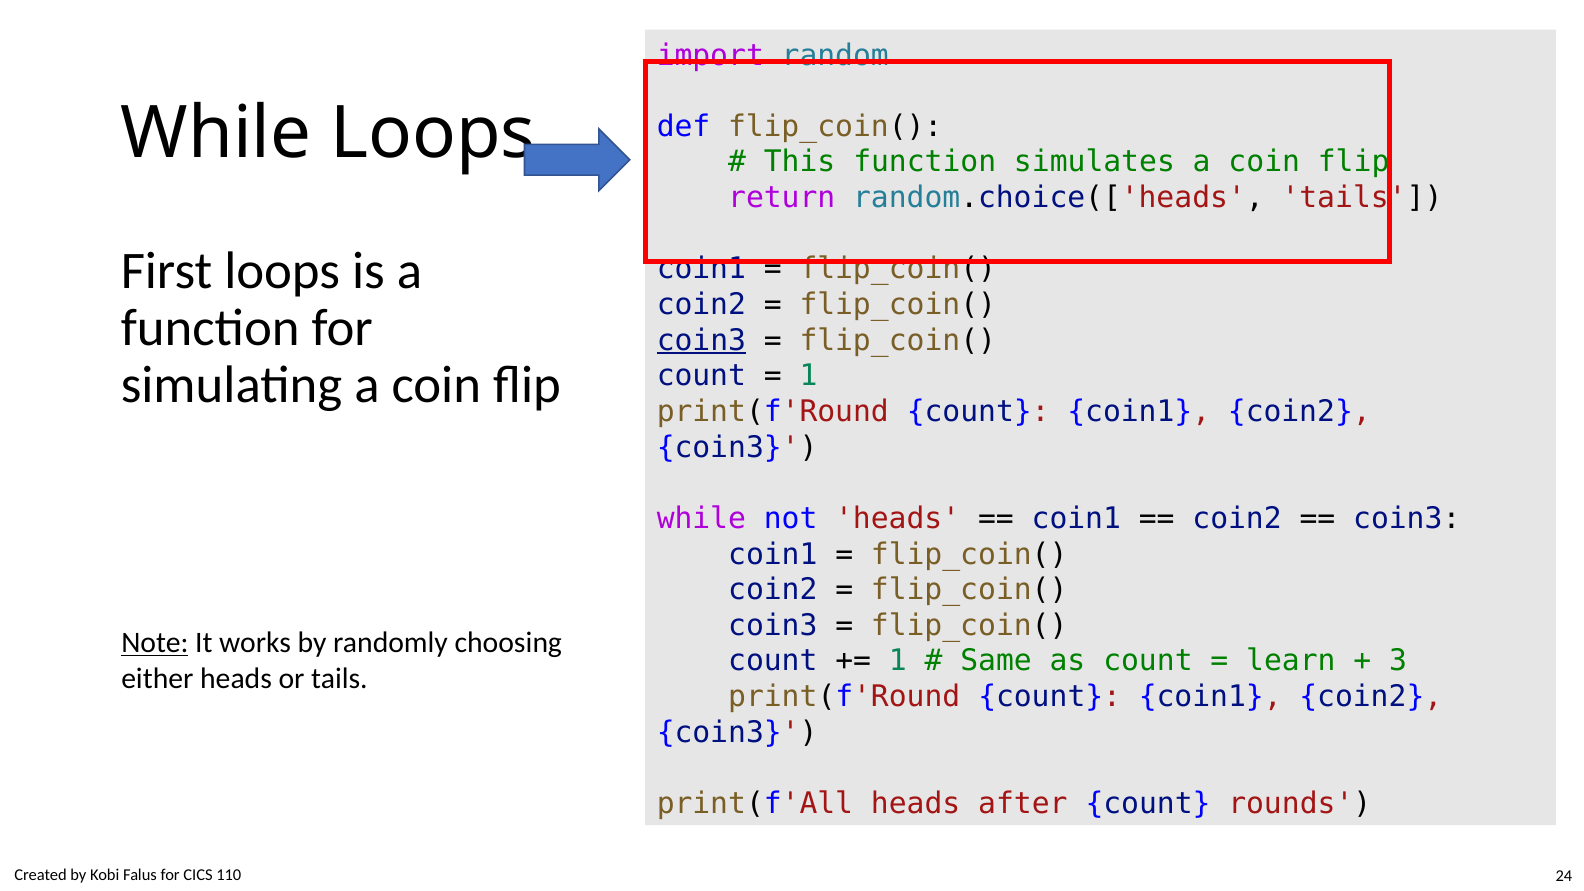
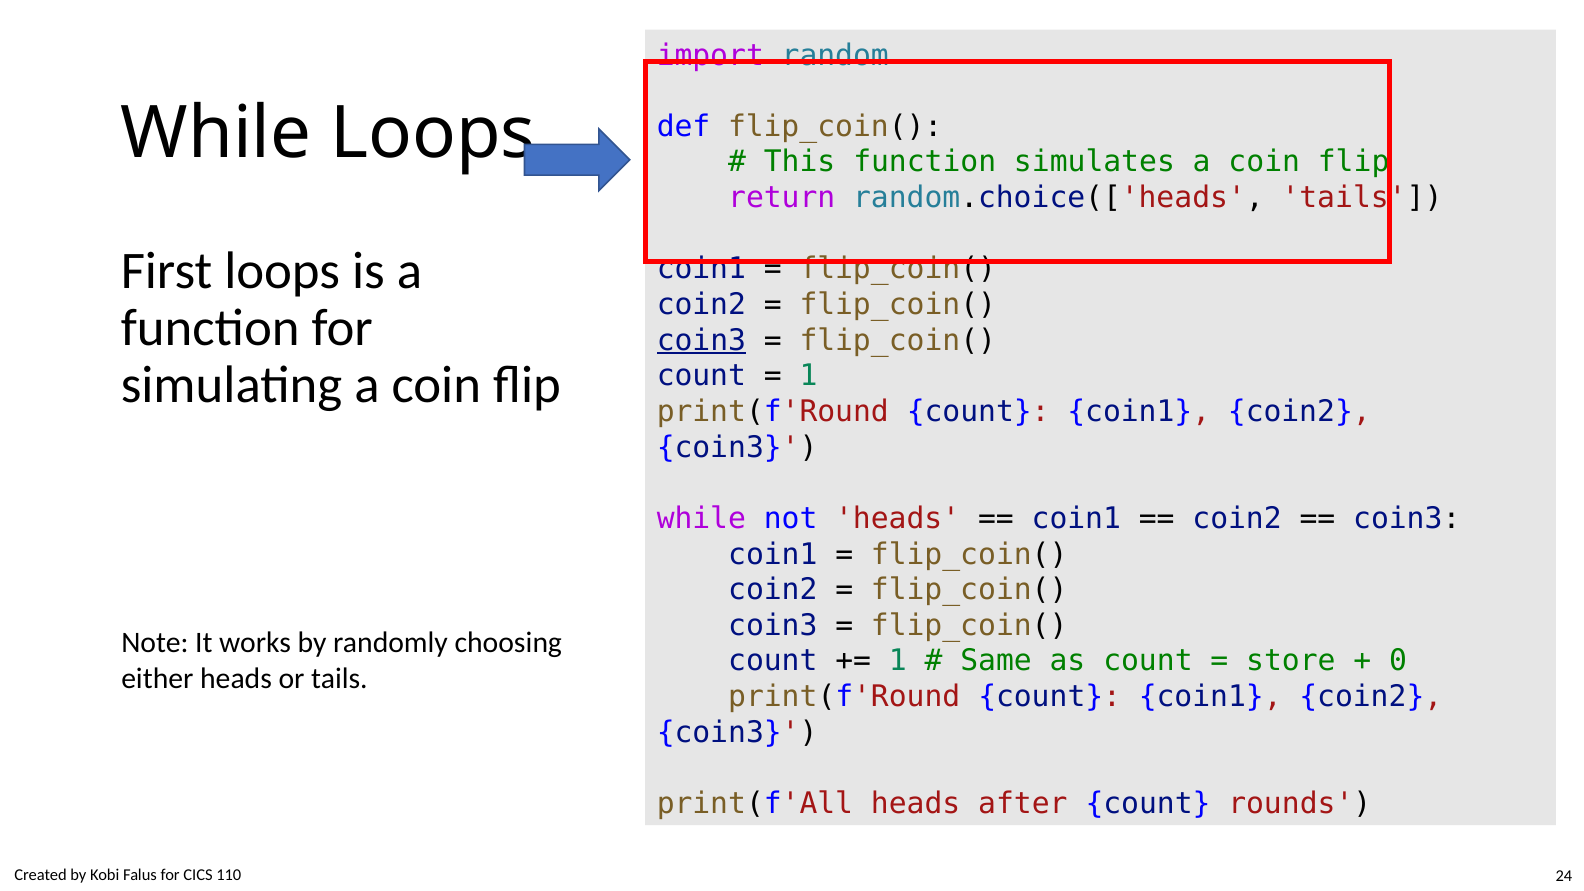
Note underline: present -> none
learn: learn -> store
3: 3 -> 0
